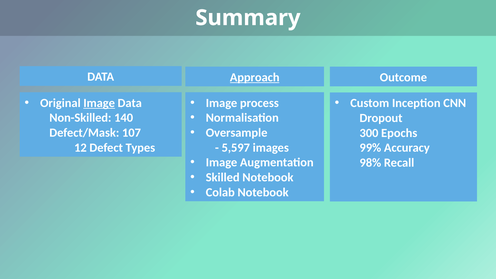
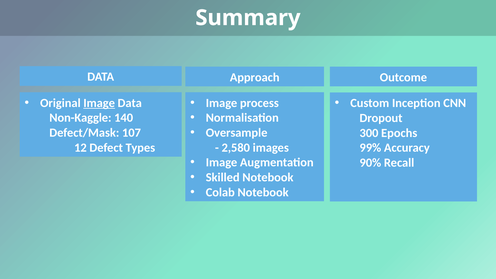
Approach underline: present -> none
Non-Skilled: Non-Skilled -> Non-Kaggle
5,597: 5,597 -> 2,580
98%: 98% -> 90%
